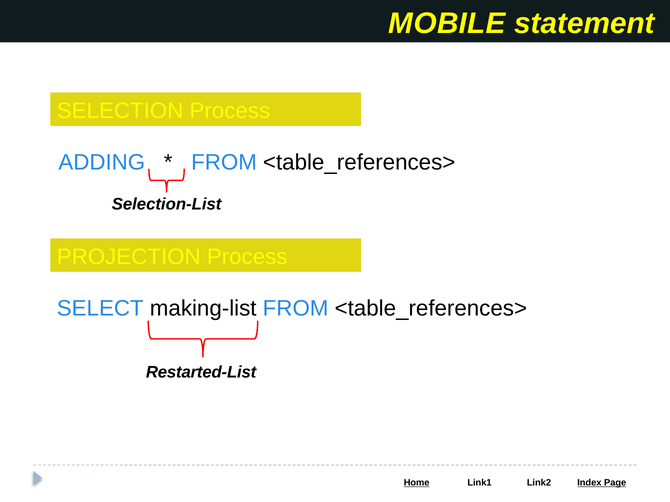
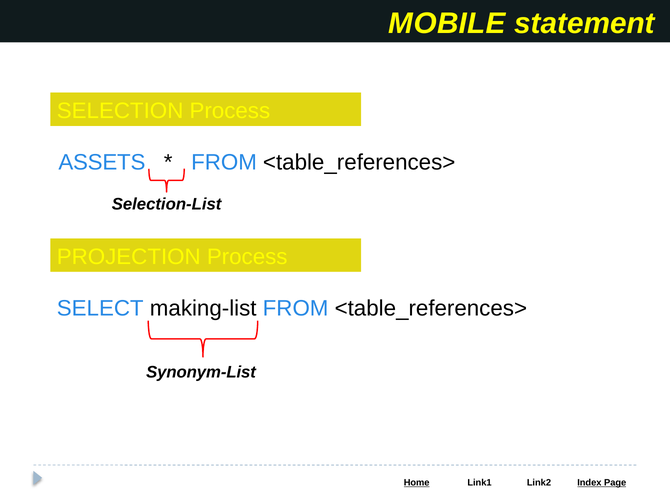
ADDING: ADDING -> ASSETS
Restarted-List: Restarted-List -> Synonym-List
